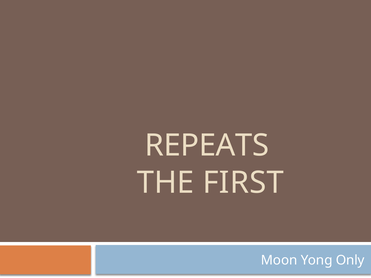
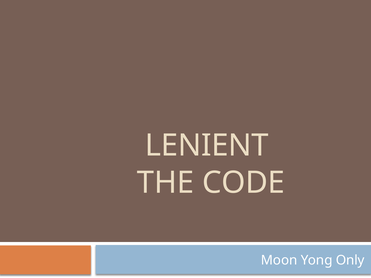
REPEATS: REPEATS -> LENIENT
FIRST: FIRST -> CODE
